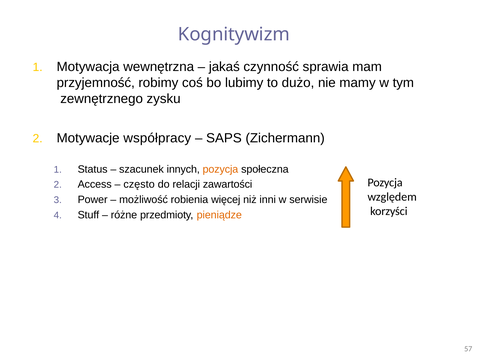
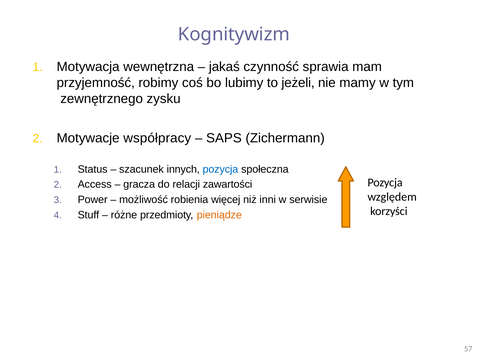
dużo: dużo -> jeżeli
pozycja at (220, 169) colour: orange -> blue
często: często -> gracza
